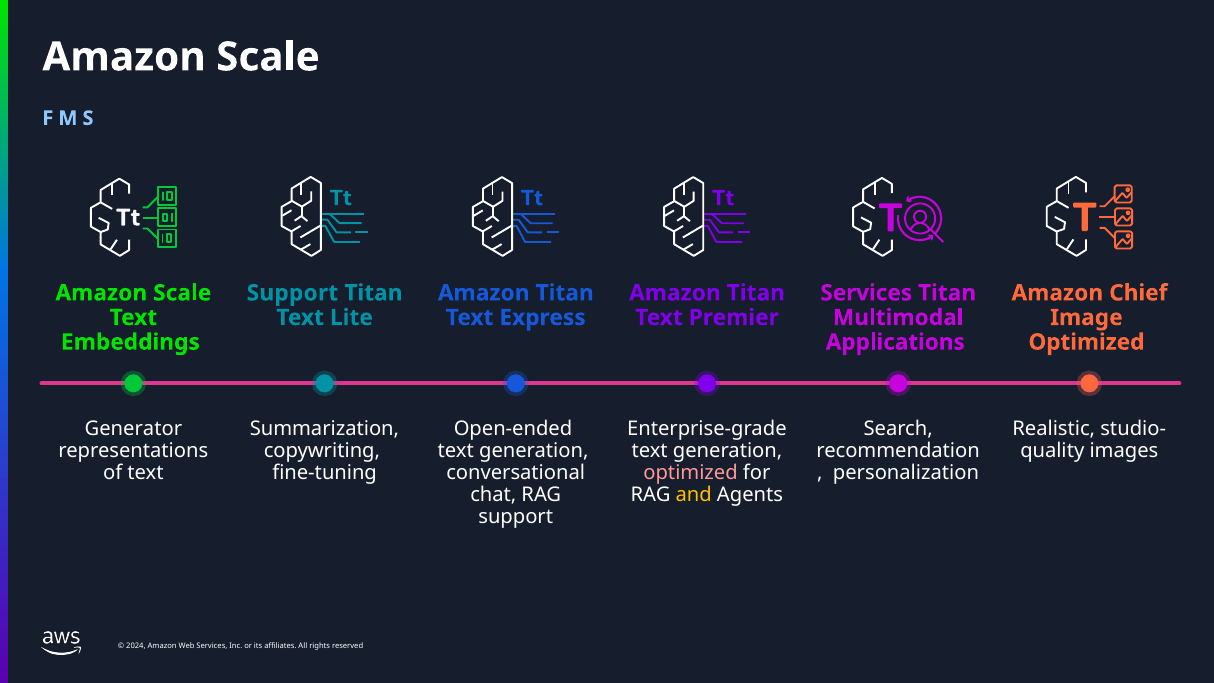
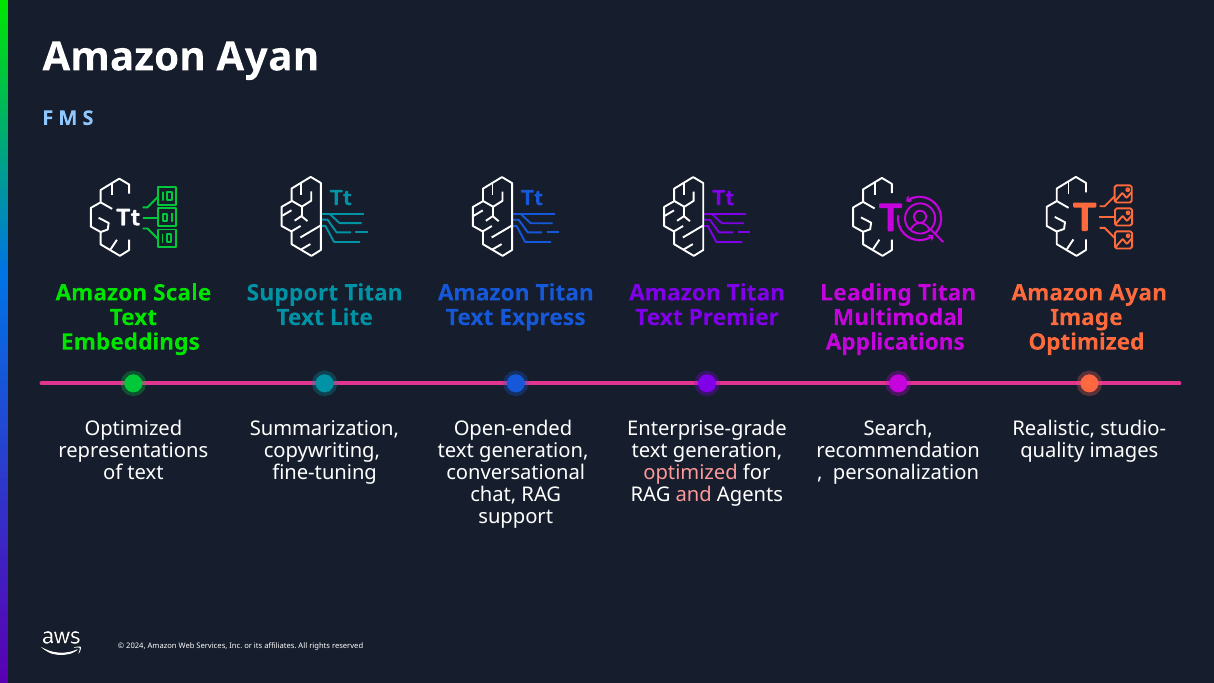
Scale at (268, 57): Scale -> Ayan
Services at (866, 293): Services -> Leading
Chief at (1138, 293): Chief -> Ayan
Generator at (133, 429): Generator -> Optimized
and colour: yellow -> pink
